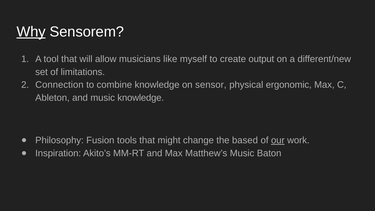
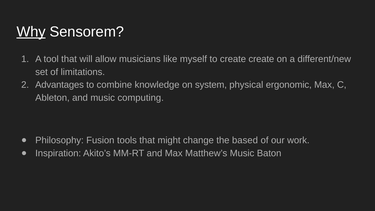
create output: output -> create
Connection: Connection -> Advantages
sensor: sensor -> system
music knowledge: knowledge -> computing
our underline: present -> none
